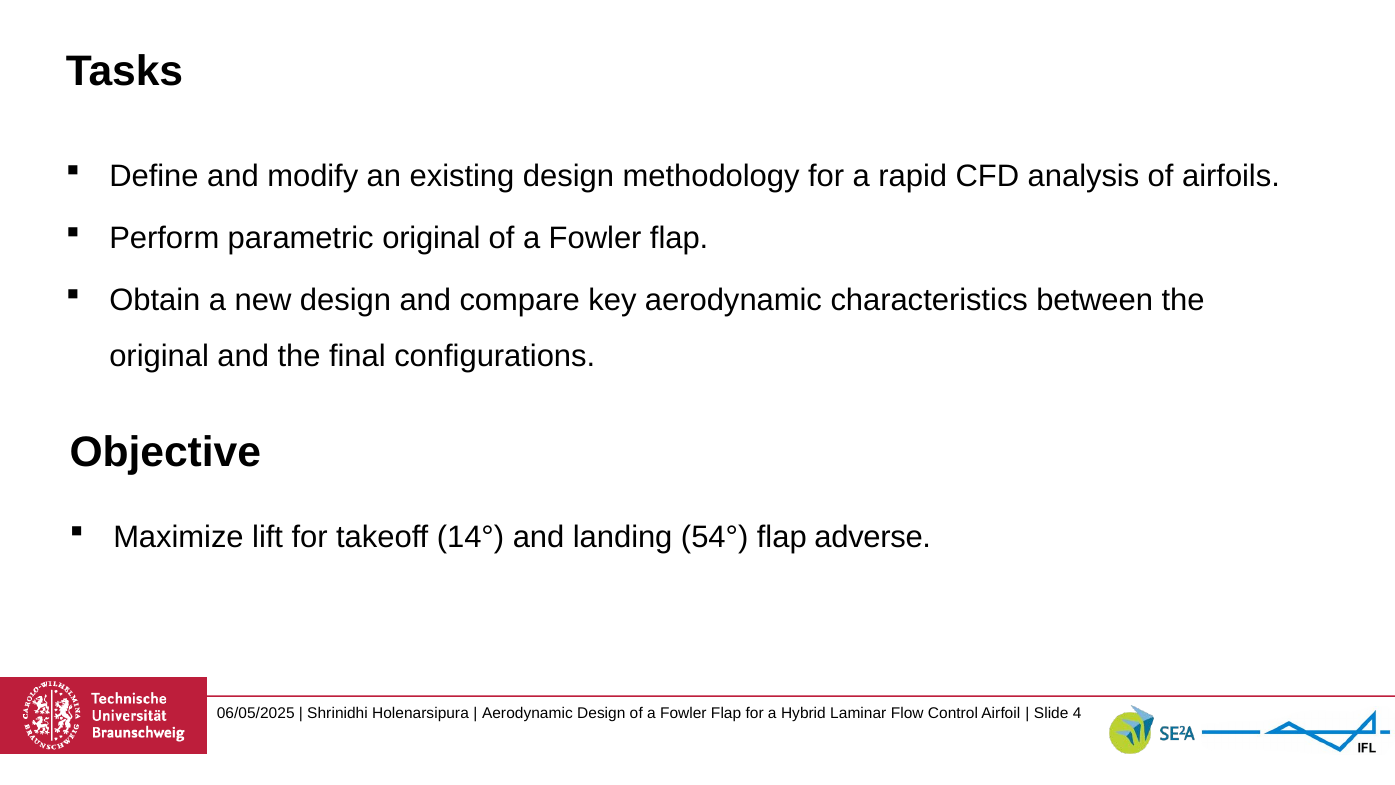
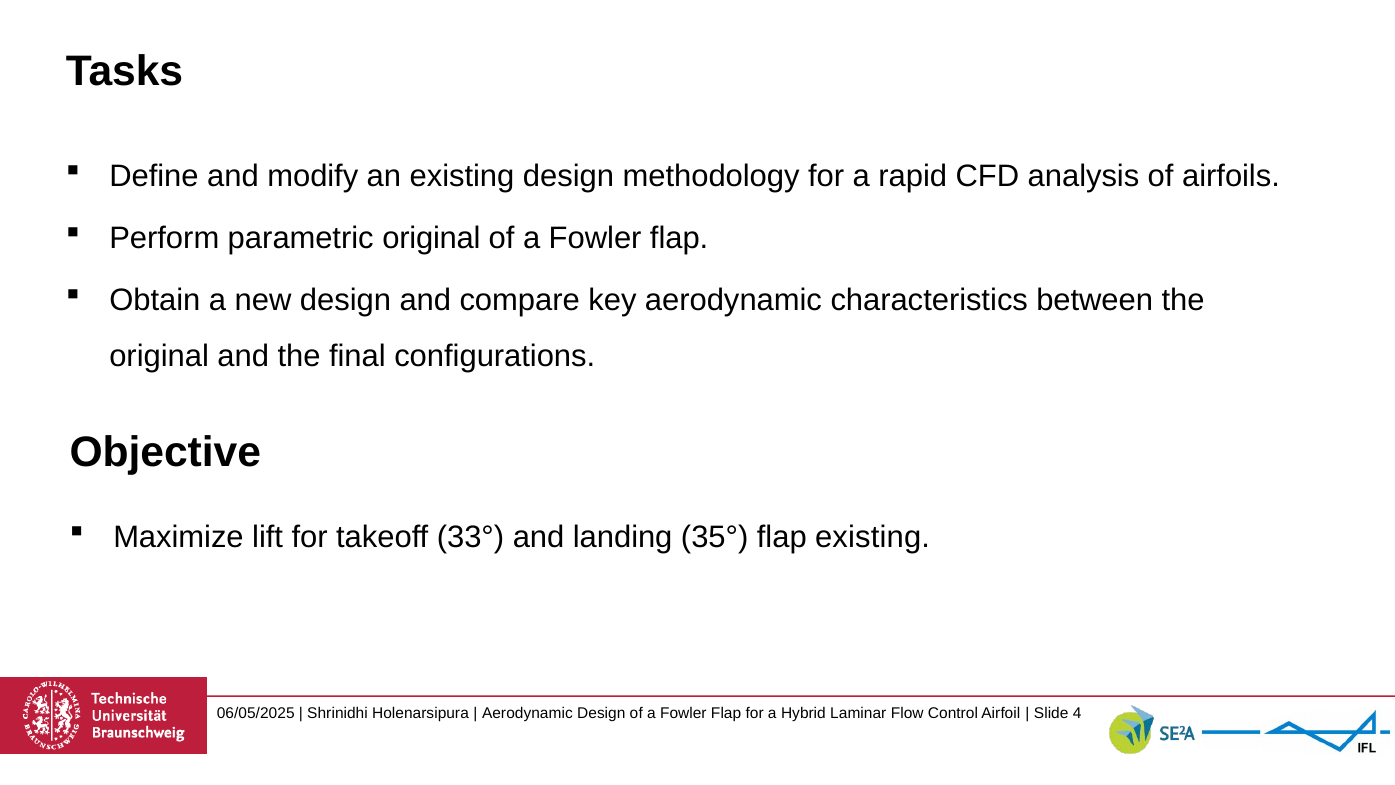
14°: 14° -> 33°
54°: 54° -> 35°
flap adverse: adverse -> existing
